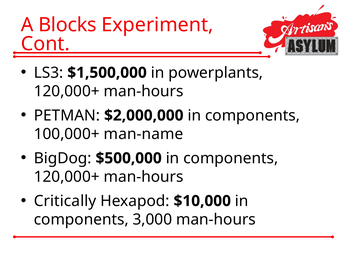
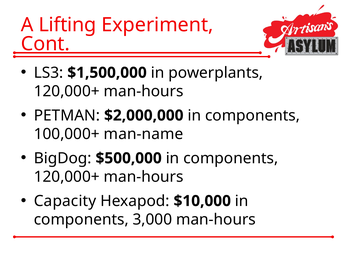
Blocks: Blocks -> Lifting
Critically: Critically -> Capacity
